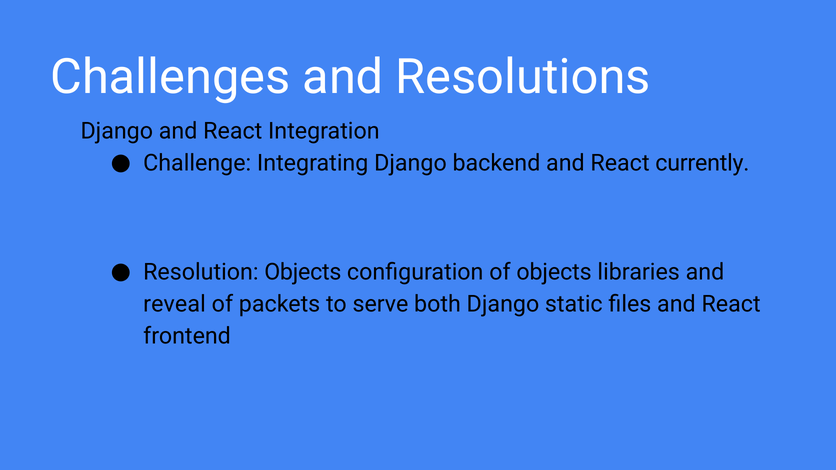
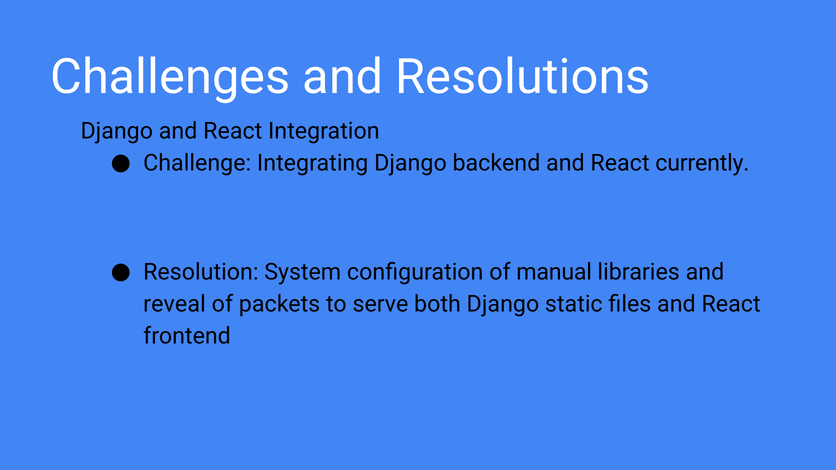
Resolution Objects: Objects -> System
of objects: objects -> manual
